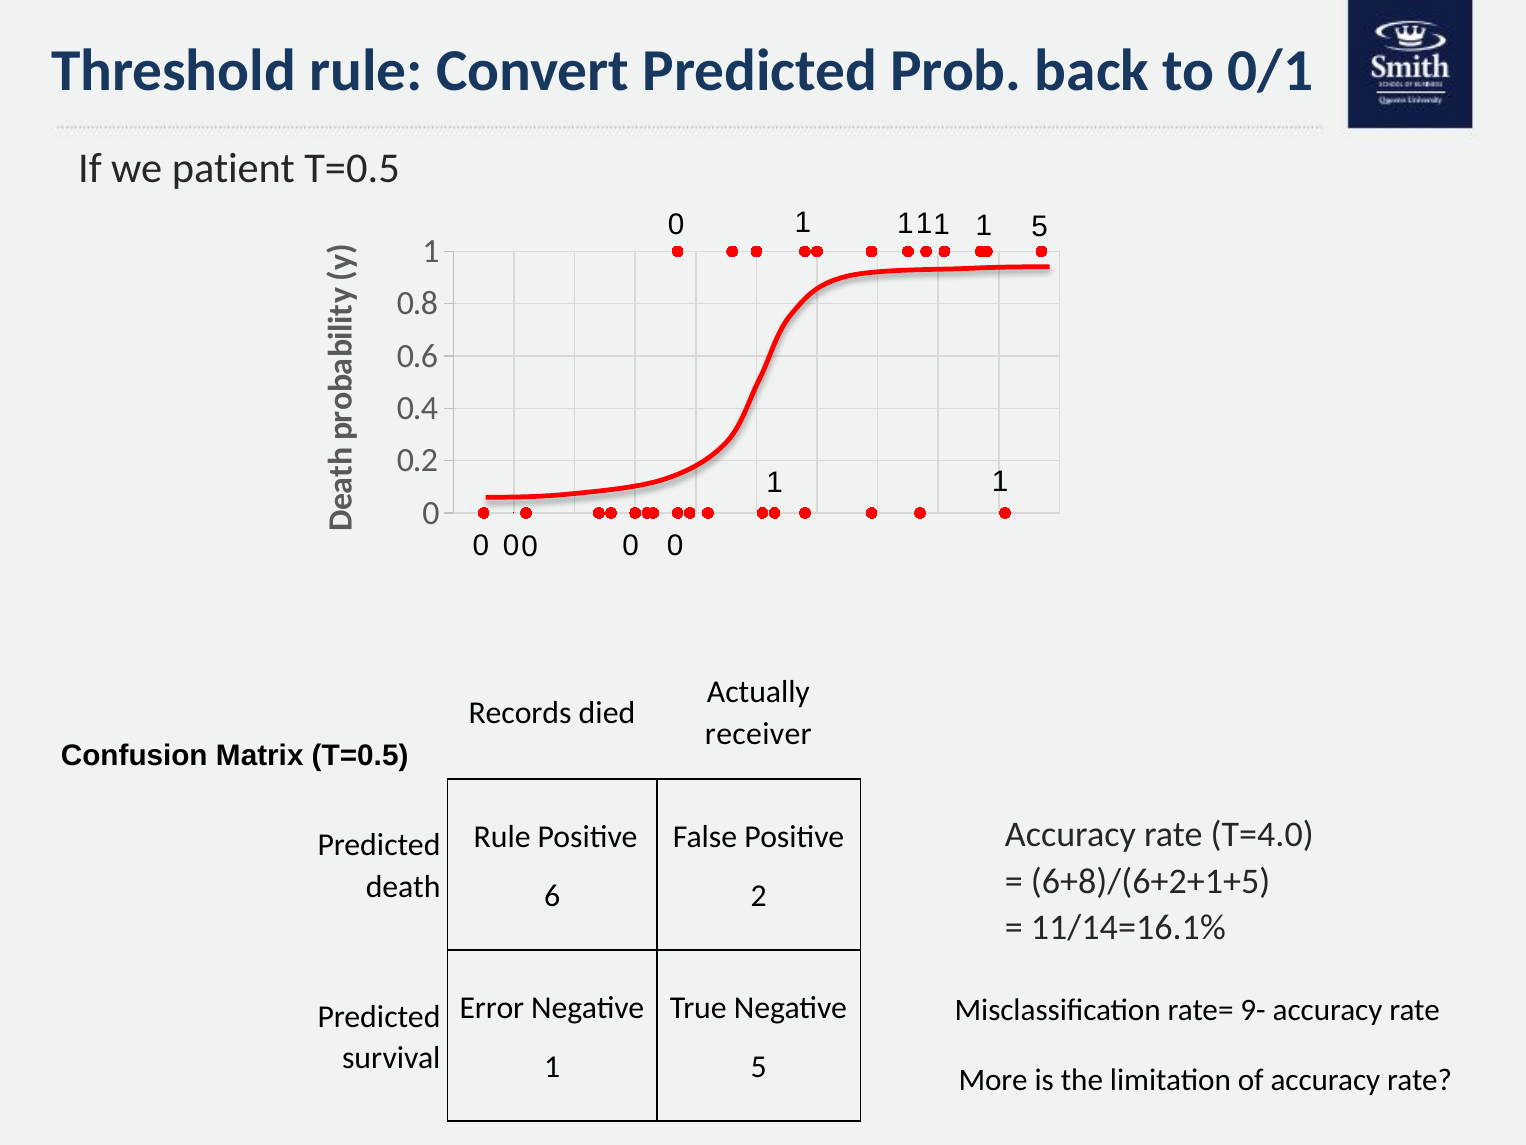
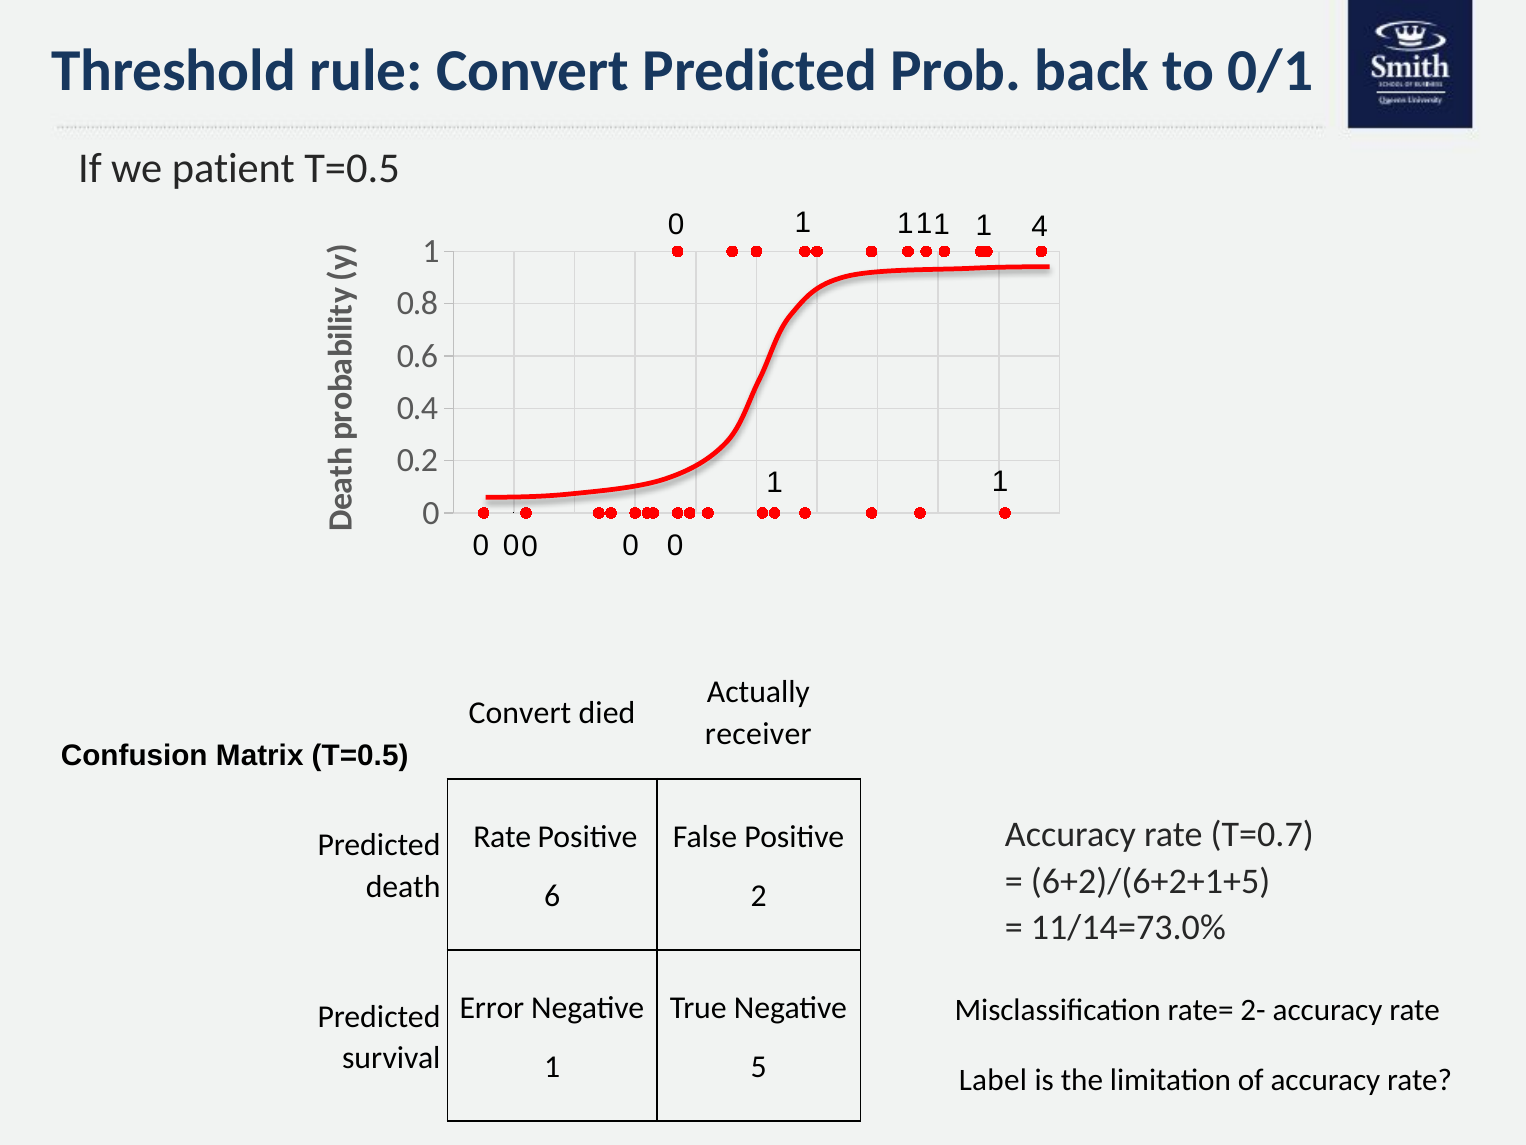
1 5: 5 -> 4
Records at (520, 712): Records -> Convert
T=4.0: T=4.0 -> T=0.7
Rule at (502, 837): Rule -> Rate
6+8)/(6+2+1+5: 6+8)/(6+2+1+5 -> 6+2)/(6+2+1+5
11/14=16.1%: 11/14=16.1% -> 11/14=73.0%
9-: 9- -> 2-
More: More -> Label
